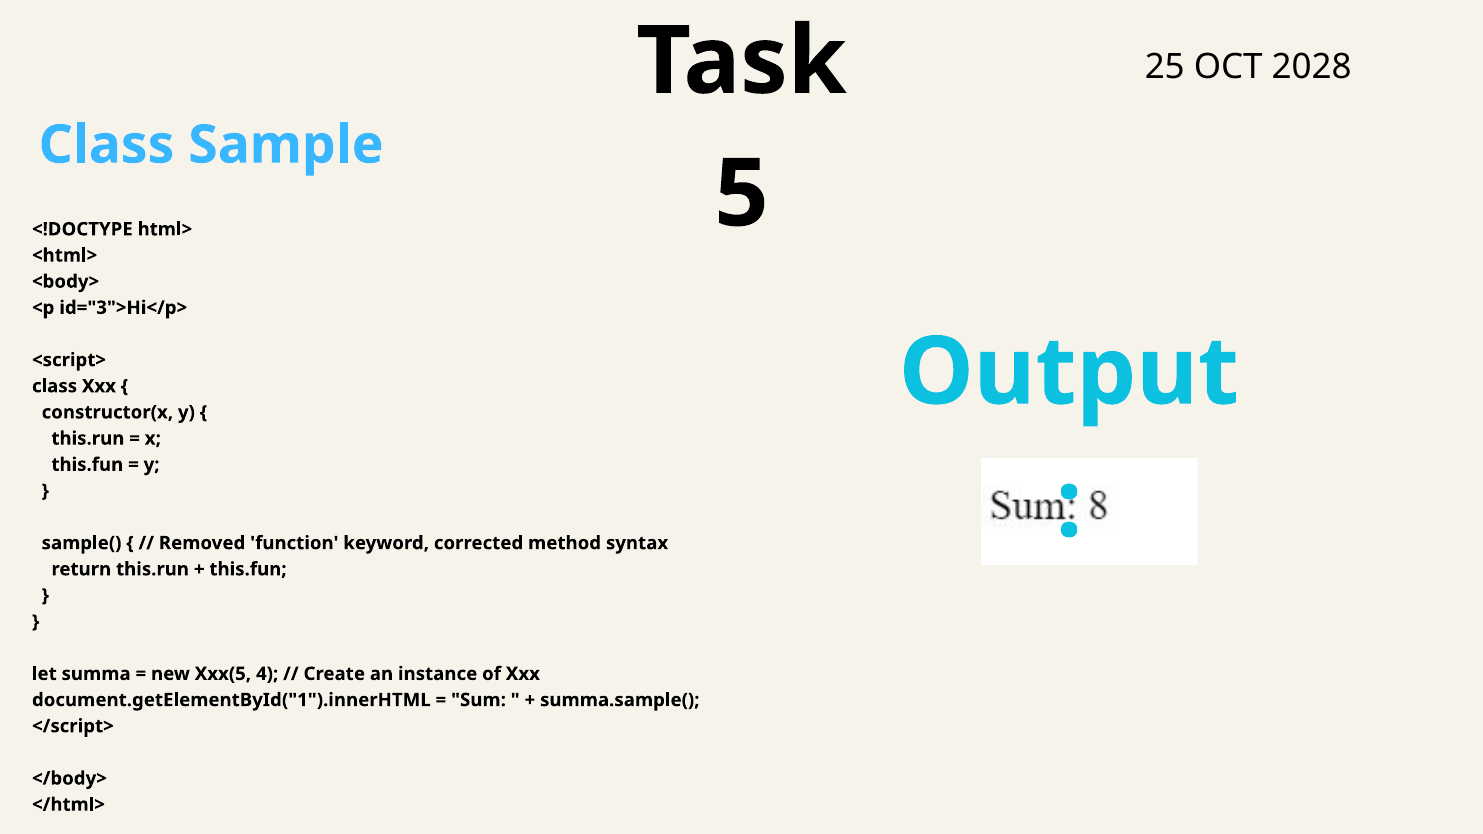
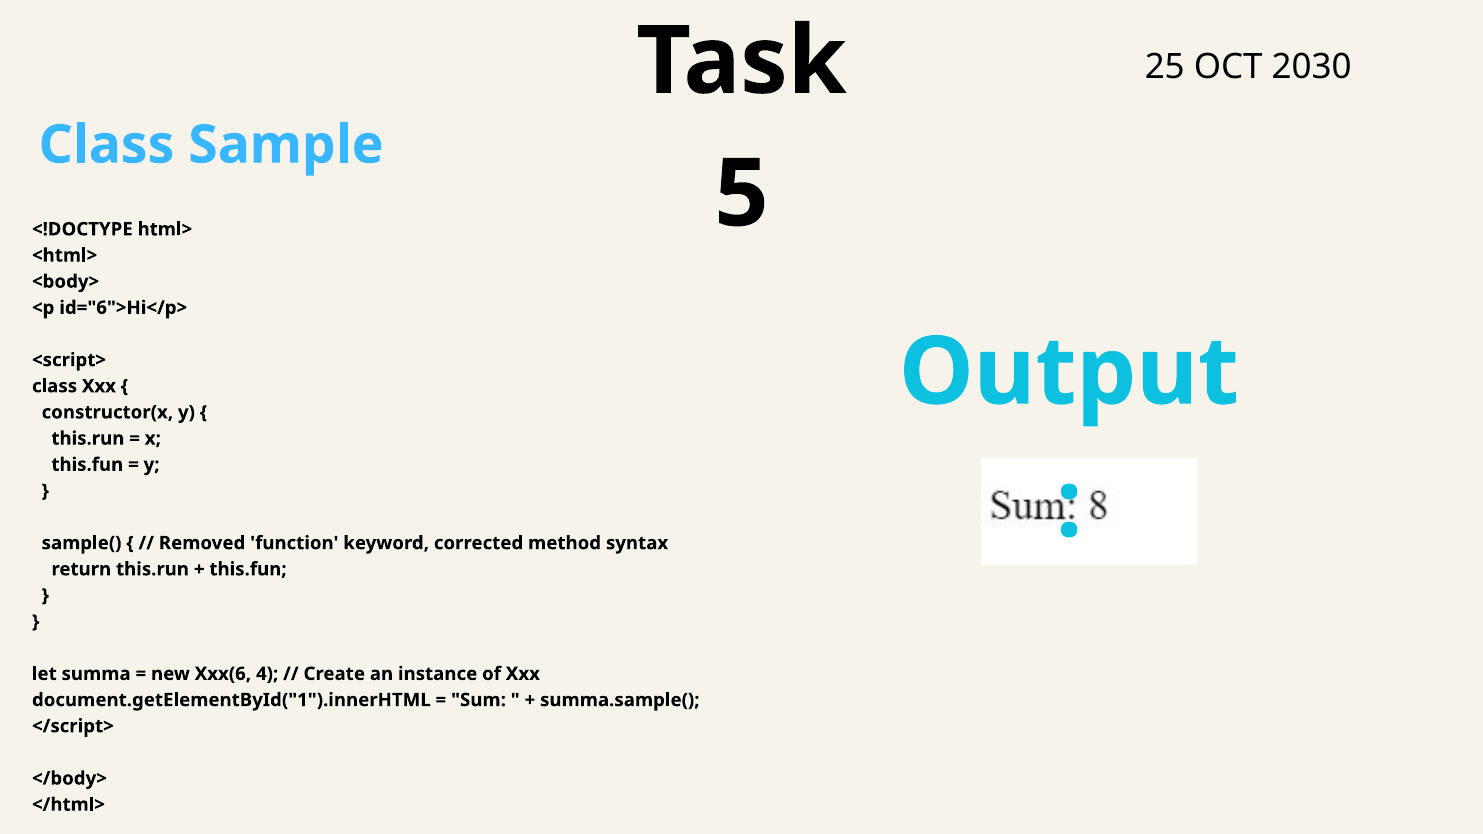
2028: 2028 -> 2030
id="3">Hi</p>: id="3">Hi</p> -> id="6">Hi</p>
Xxx(5: Xxx(5 -> Xxx(6
